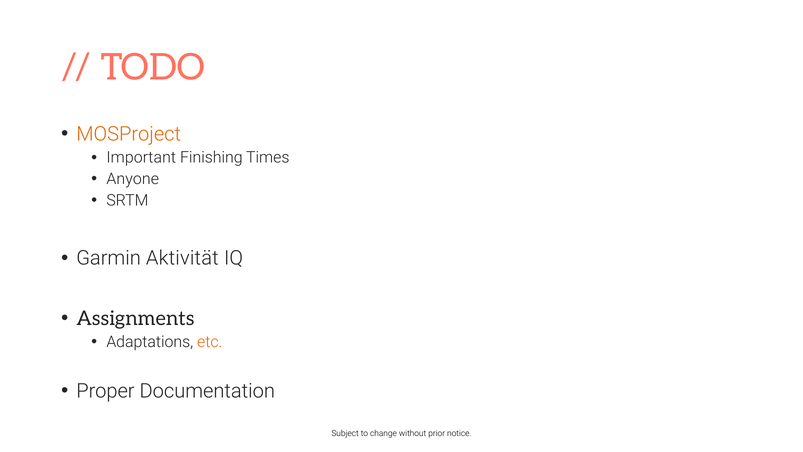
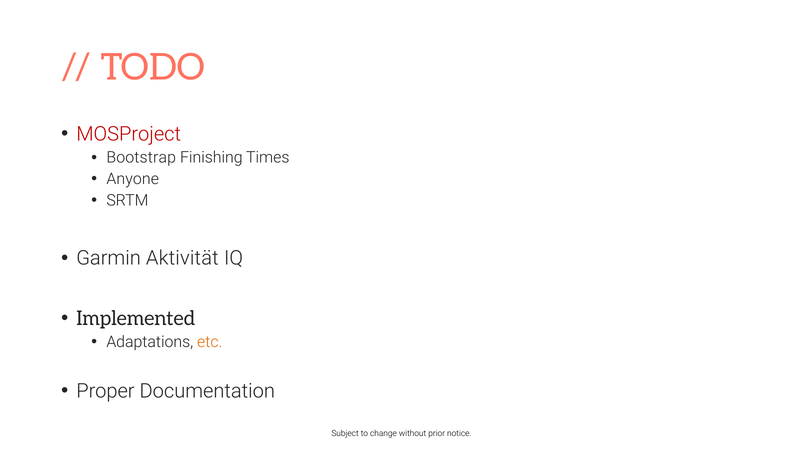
MOSProject colour: orange -> red
Important: Important -> Bootstrap
Assignments: Assignments -> Implemented
